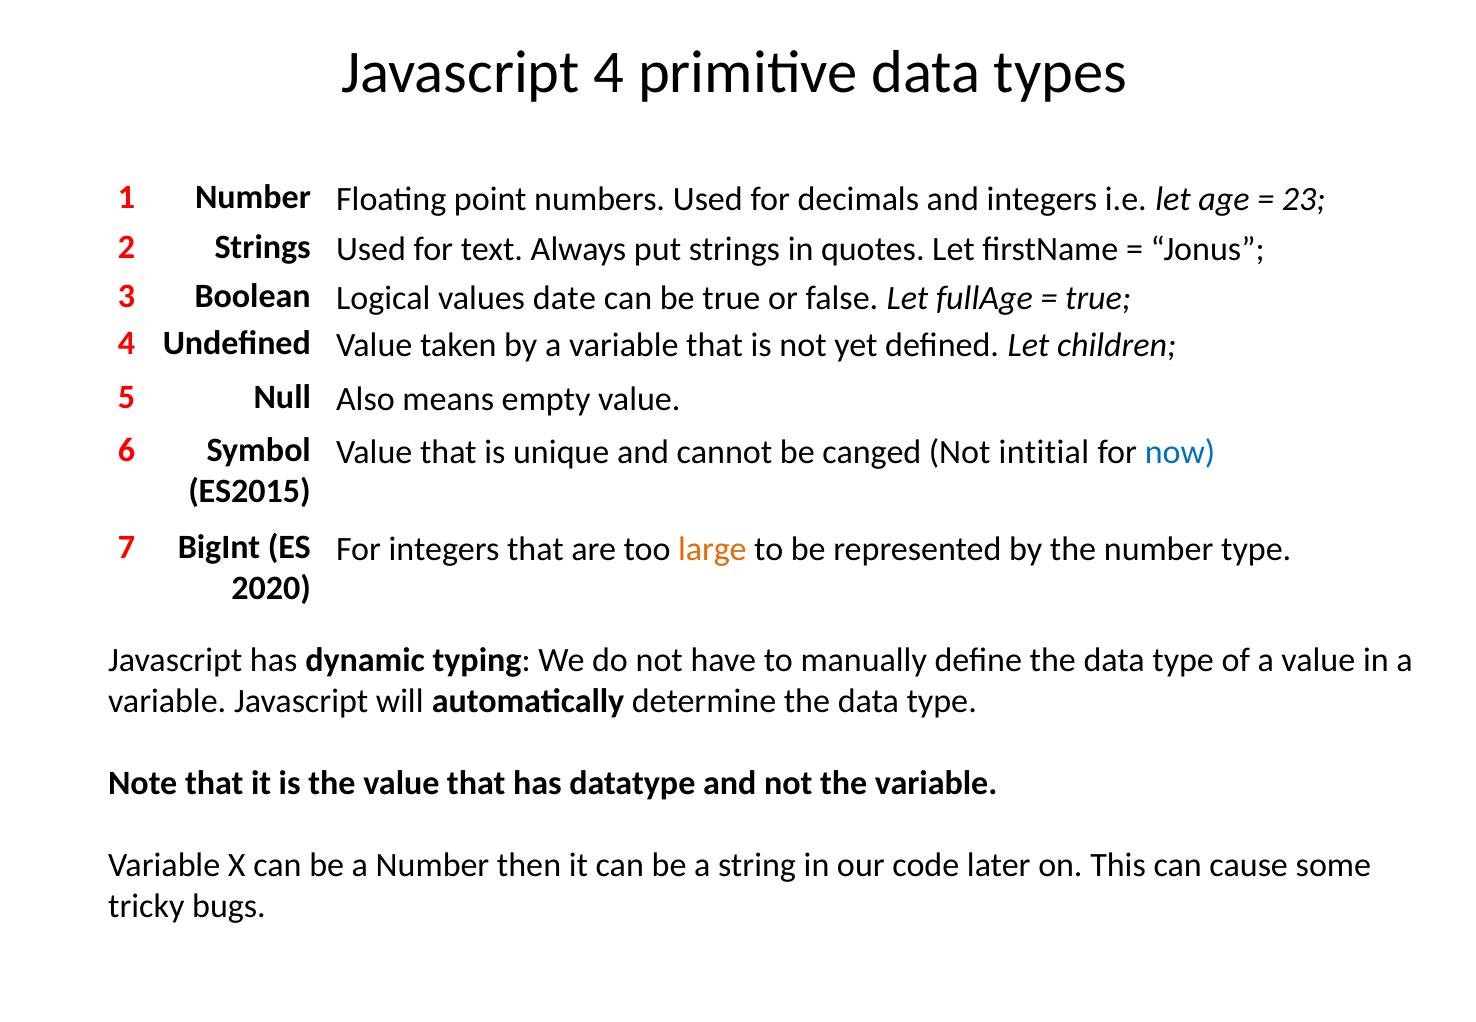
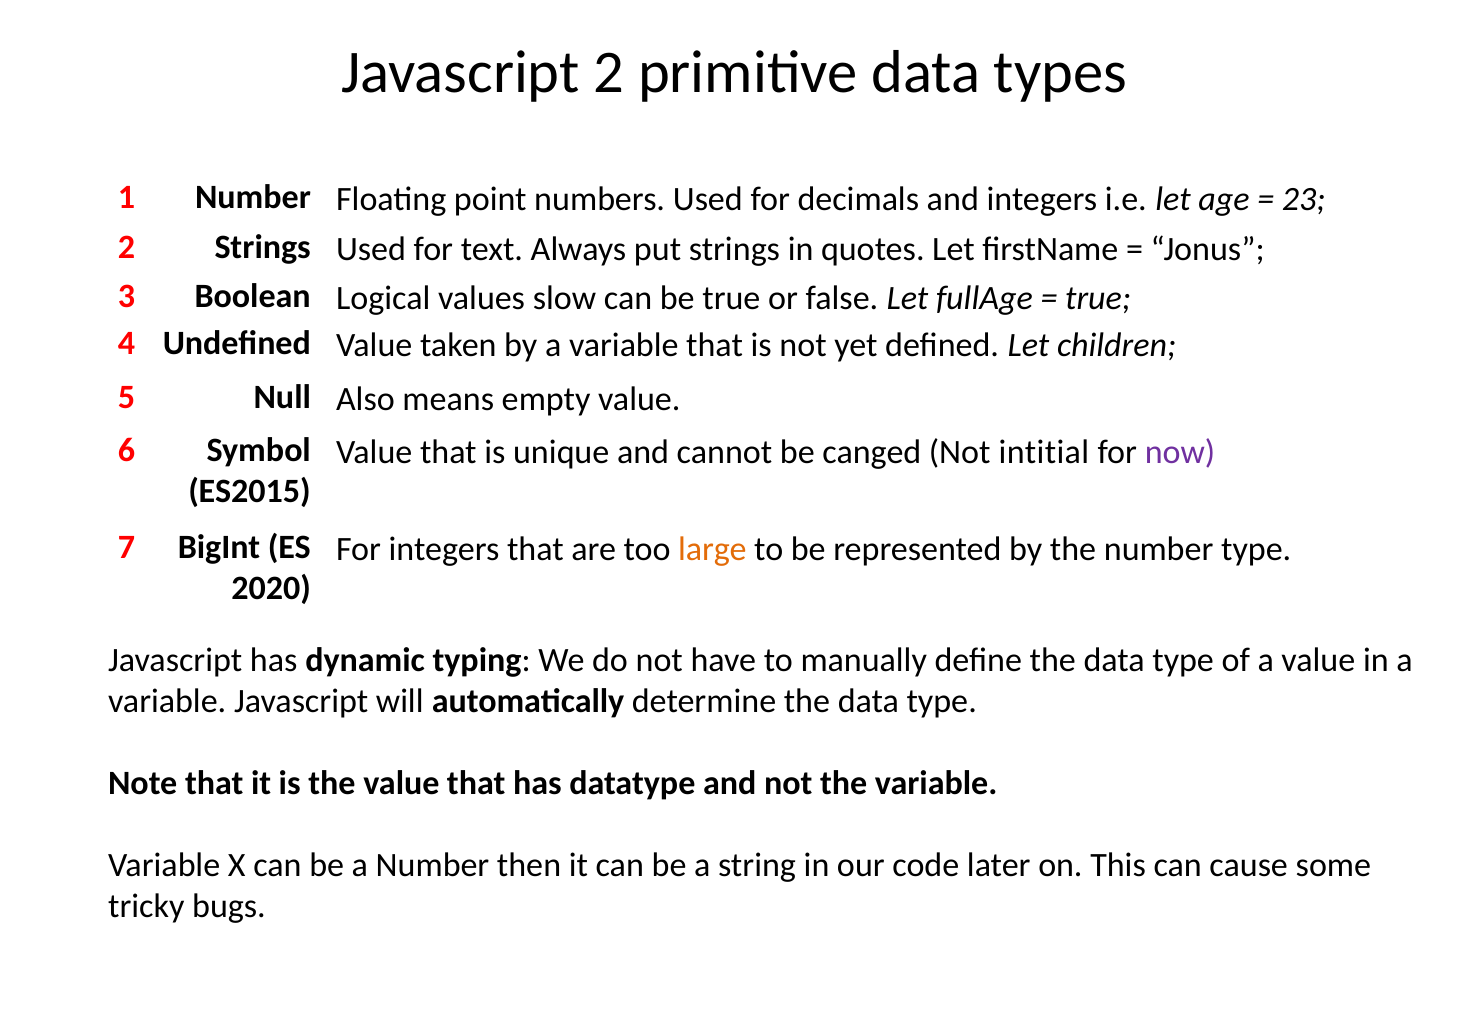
Javascript 4: 4 -> 2
date: date -> slow
now colour: blue -> purple
